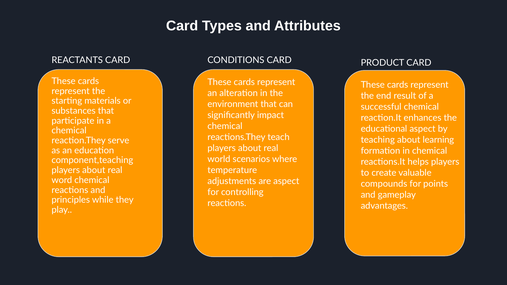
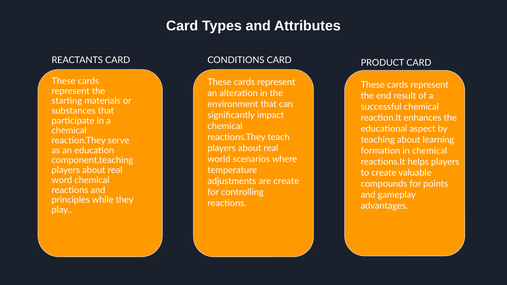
are aspect: aspect -> create
